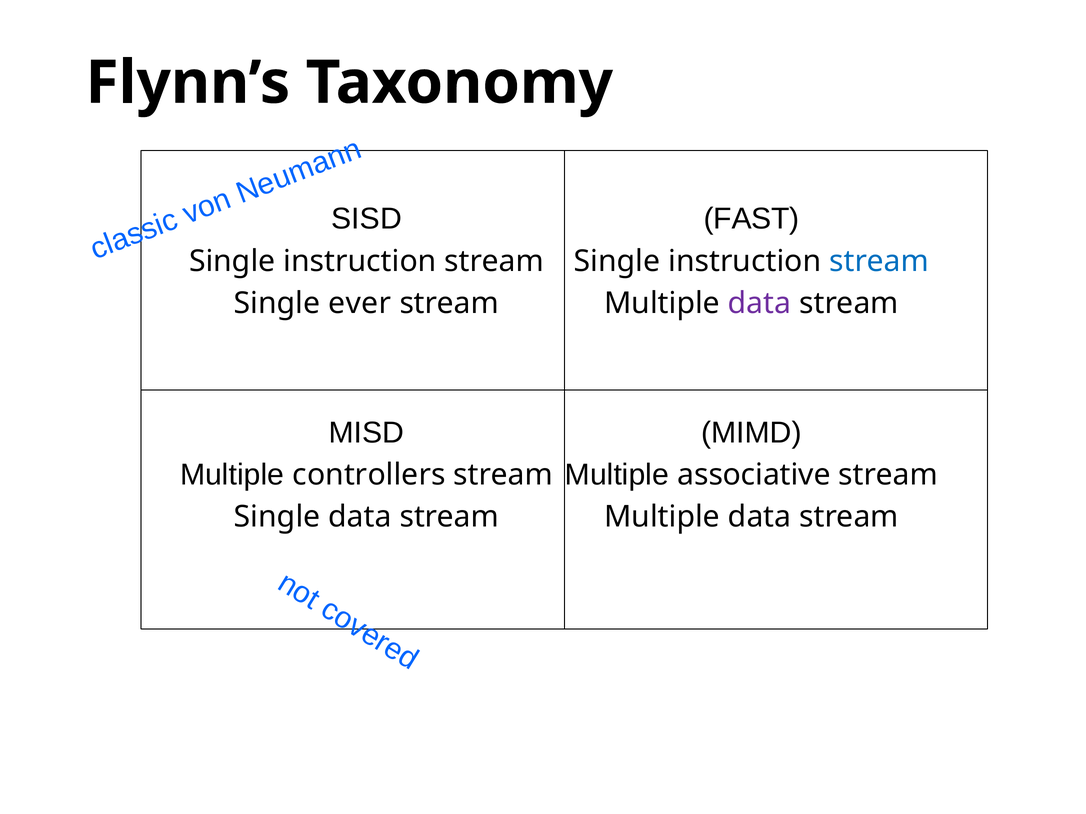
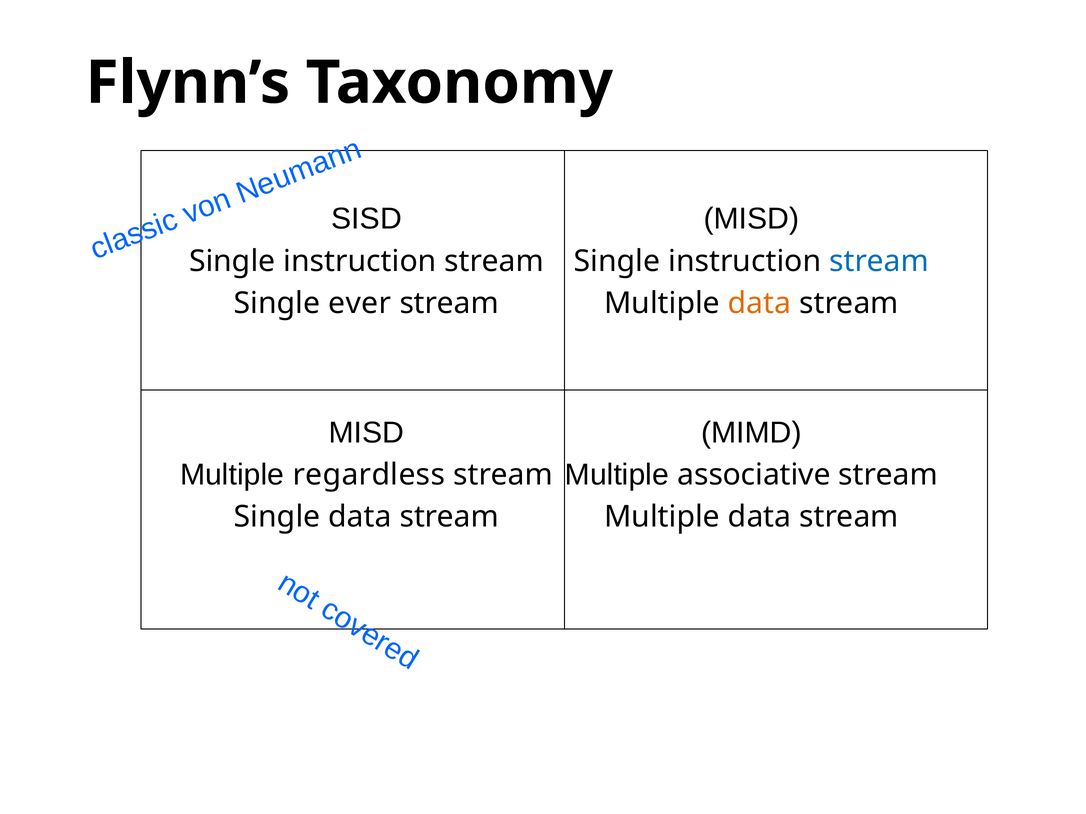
FAST at (752, 219): FAST -> MISD
data at (760, 303) colour: purple -> orange
controllers: controllers -> regardless
